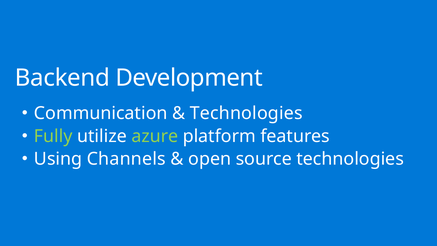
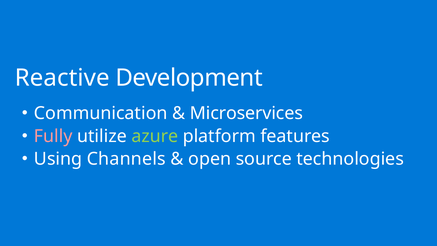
Backend: Backend -> Reactive
Technologies at (246, 113): Technologies -> Microservices
Fully colour: light green -> pink
